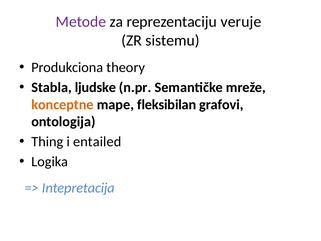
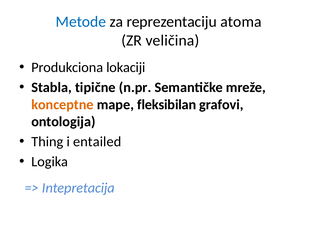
Metode colour: purple -> blue
veruje: veruje -> atoma
sistemu: sistemu -> veličina
theory: theory -> lokaciji
ljudske: ljudske -> tipične
